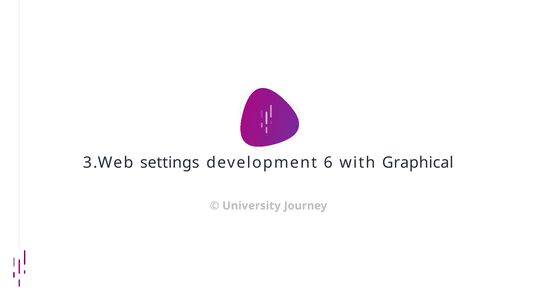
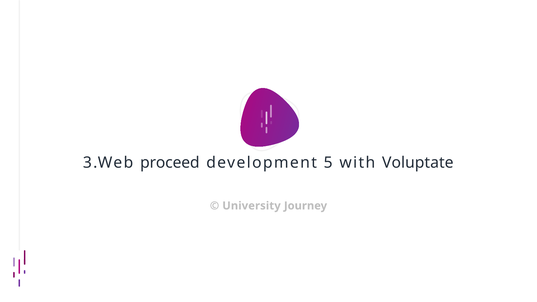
settings: settings -> proceed
6: 6 -> 5
Graphical: Graphical -> Voluptate
